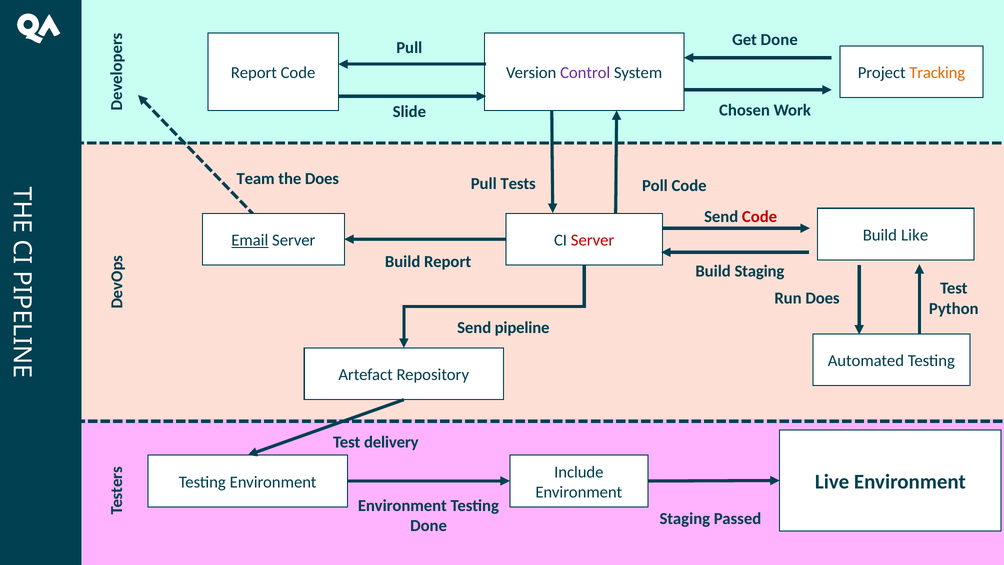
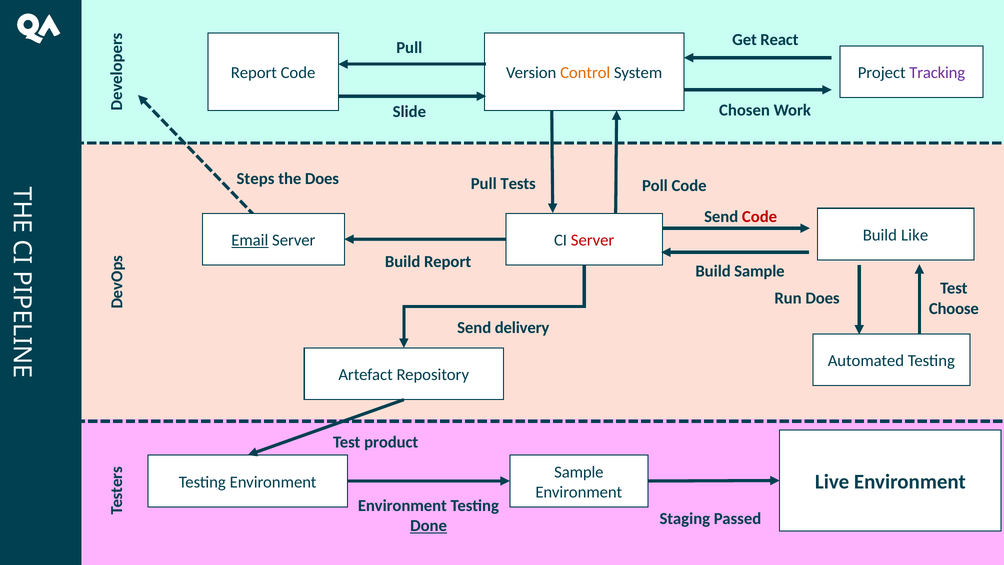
Get Done: Done -> React
Control colour: purple -> orange
Tracking colour: orange -> purple
Team: Team -> Steps
Build Staging: Staging -> Sample
Python: Python -> Choose
pipeline: pipeline -> delivery
delivery: delivery -> product
Include at (579, 472): Include -> Sample
Done at (429, 526) underline: none -> present
